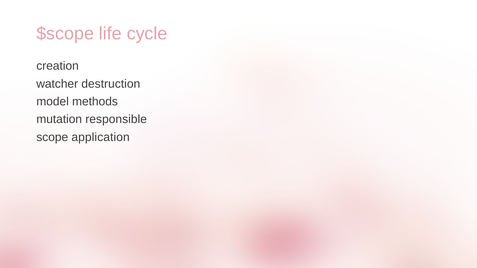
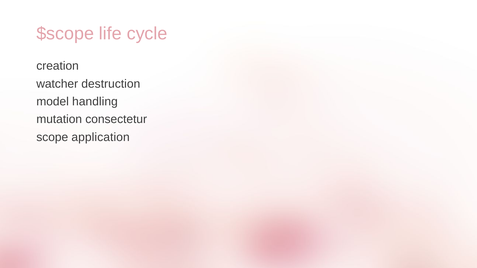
methods: methods -> handling
responsible: responsible -> consectetur
